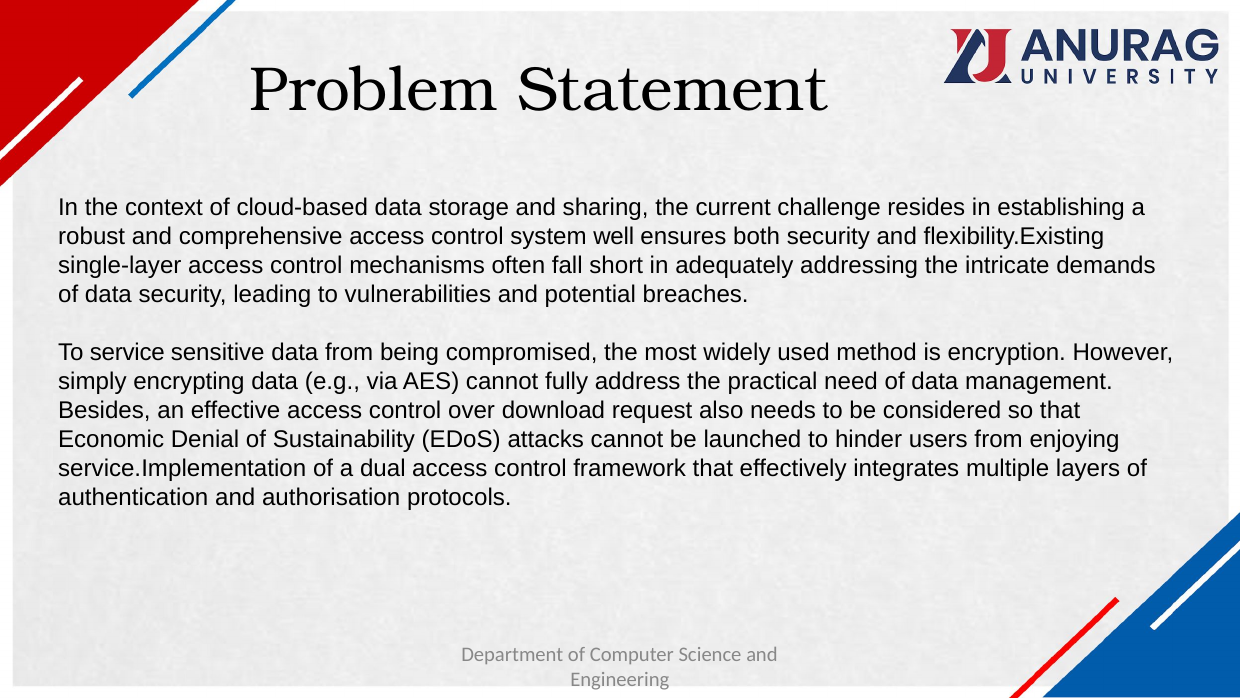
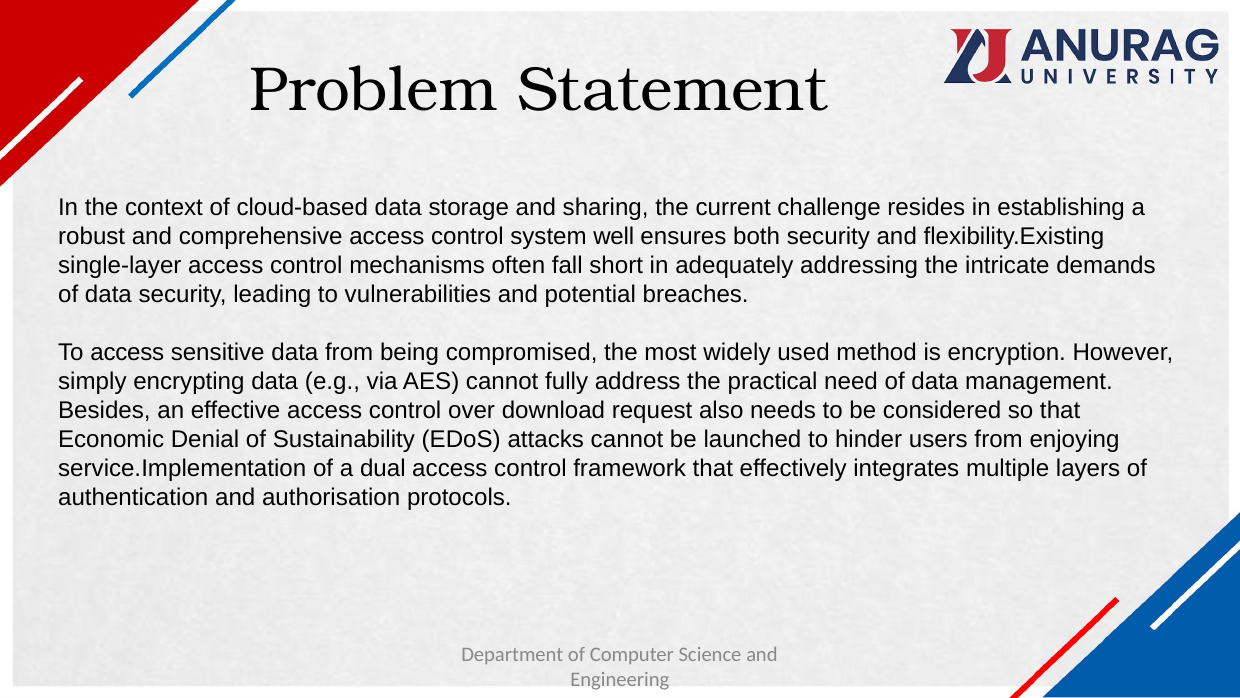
To service: service -> access
